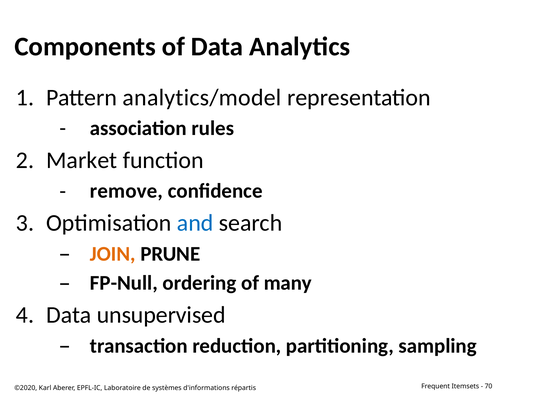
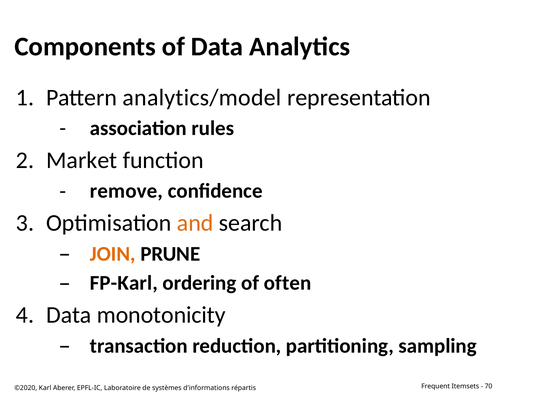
and colour: blue -> orange
FP-Null: FP-Null -> FP-Karl
many: many -> often
unsupervised: unsupervised -> monotonicity
